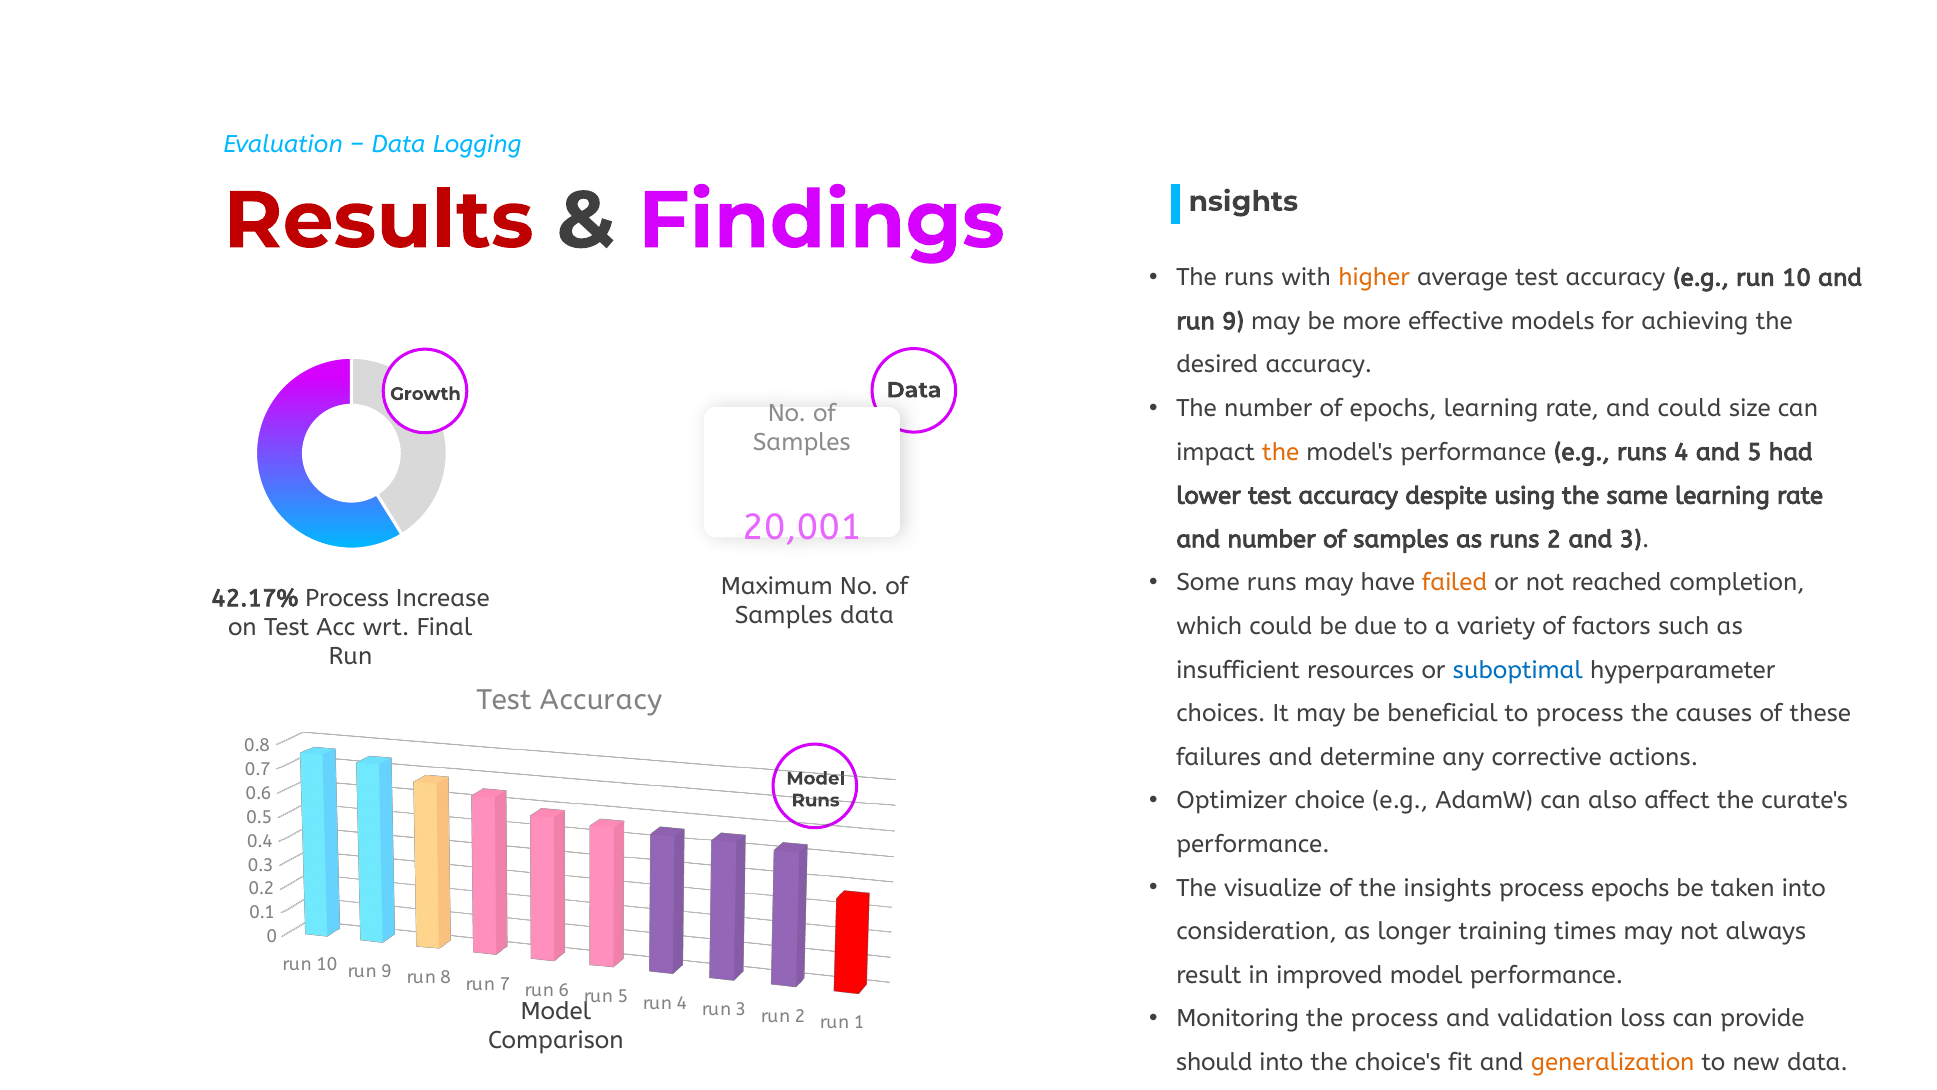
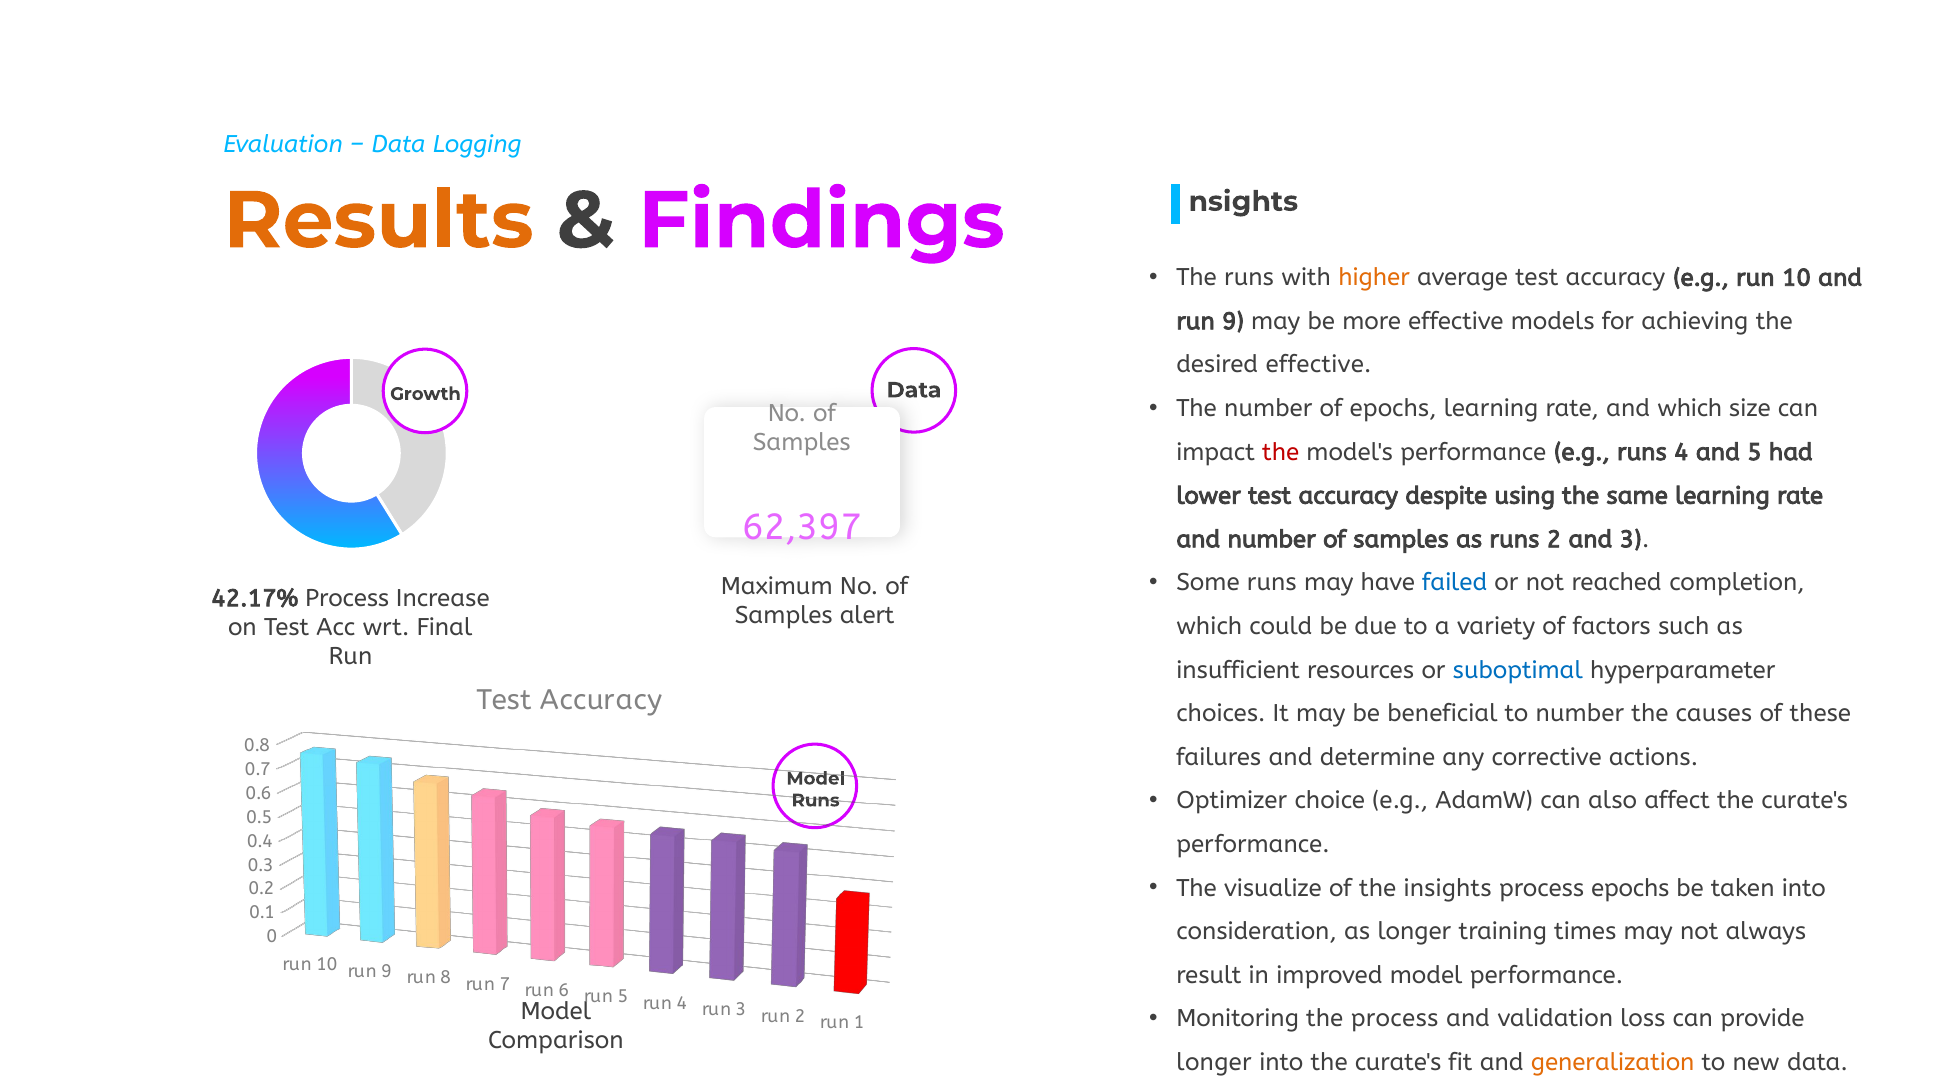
Results colour: red -> orange
desired accuracy: accuracy -> effective
and could: could -> which
the at (1281, 452) colour: orange -> red
20,001: 20,001 -> 62,397
failed colour: orange -> blue
Samples data: data -> alert
to process: process -> number
should at (1214, 1062): should -> longer
into the choice's: choice's -> curate's
